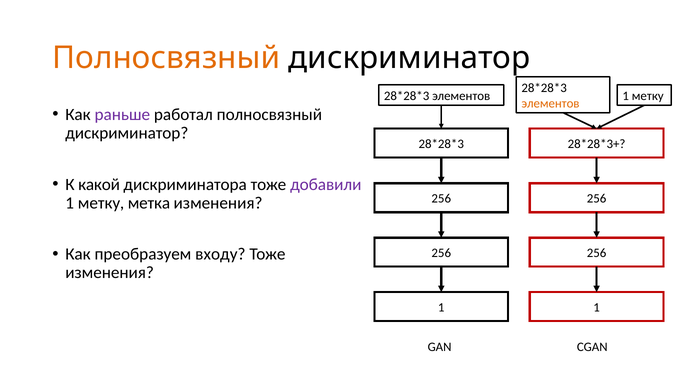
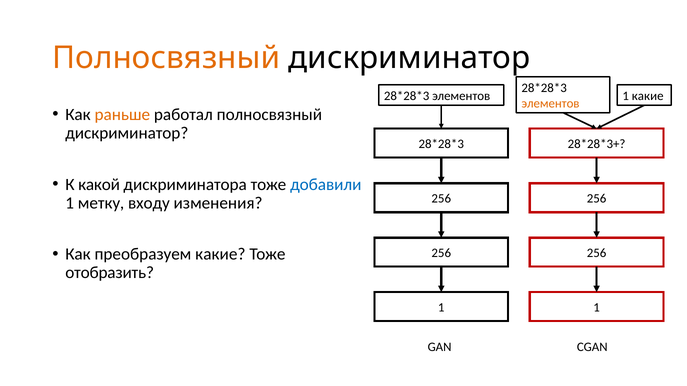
метку at (648, 96): метку -> какие
раньше colour: purple -> orange
добавили colour: purple -> blue
метка: метка -> входу
преобразуем входу: входу -> какие
изменения at (110, 273): изменения -> отобразить
